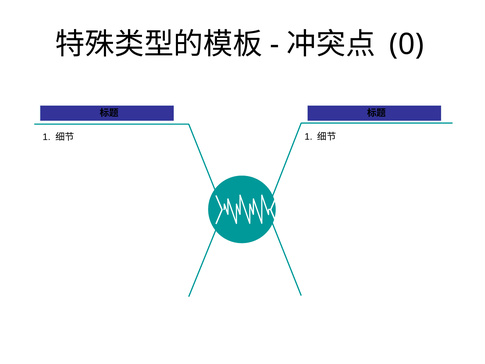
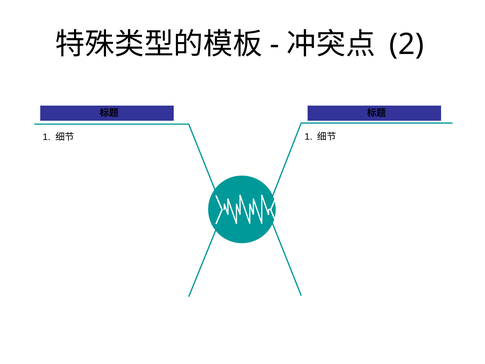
0: 0 -> 2
